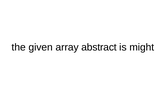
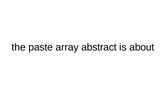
given: given -> paste
might: might -> about
